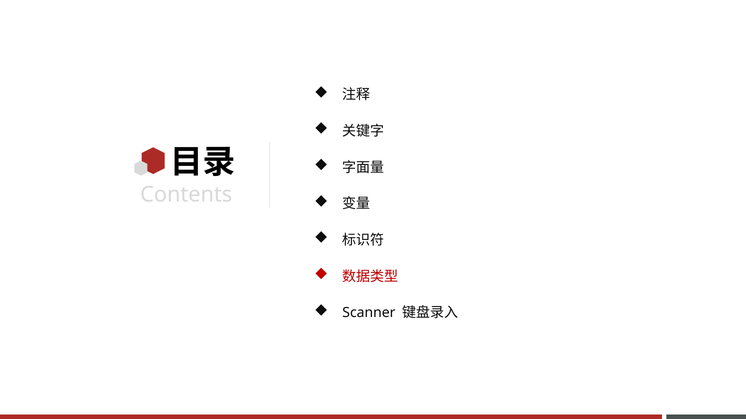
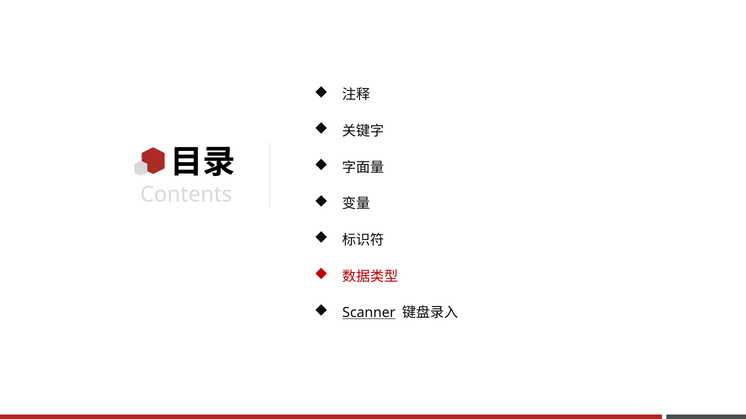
Scanner underline: none -> present
